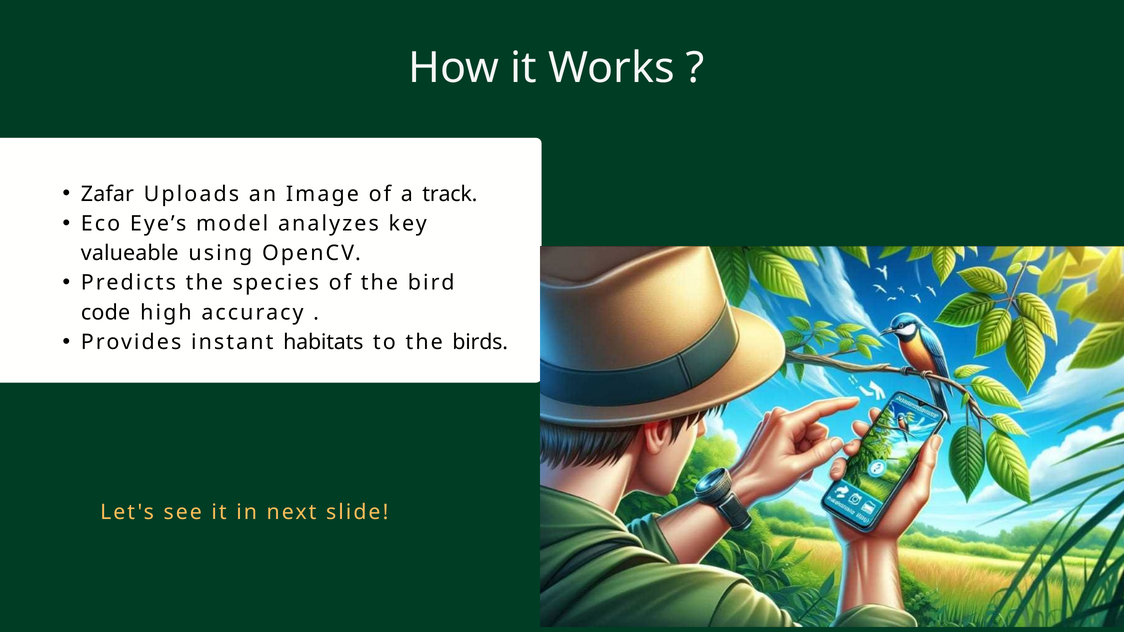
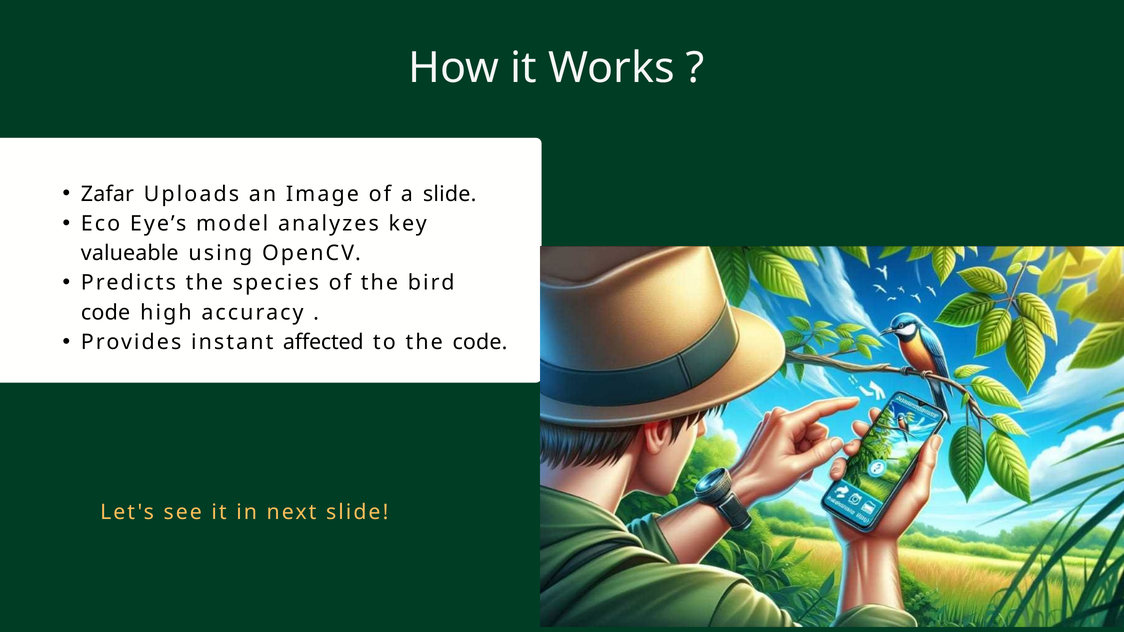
a track: track -> slide
habitats: habitats -> affected
the birds: birds -> code
